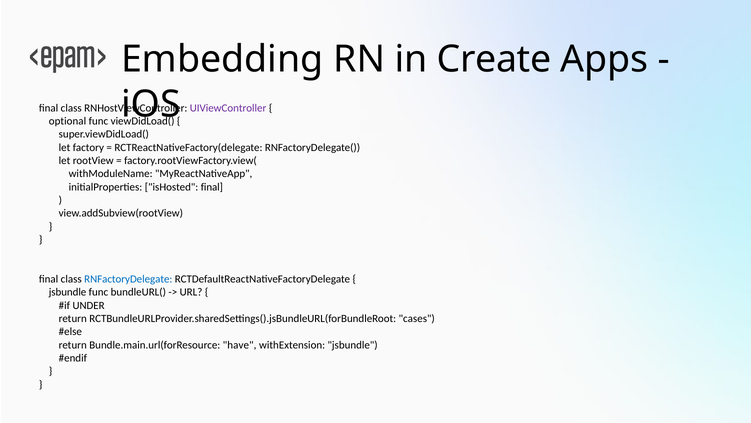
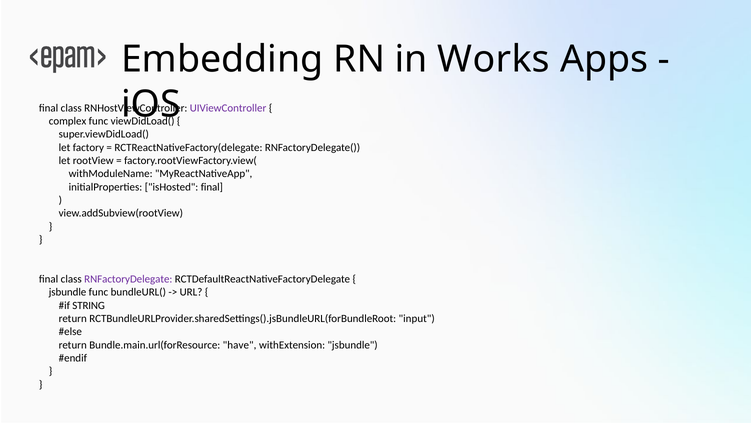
Create: Create -> Works
optional: optional -> complex
RNFactoryDelegate colour: blue -> purple
UNDER: UNDER -> STRING
cases: cases -> input
